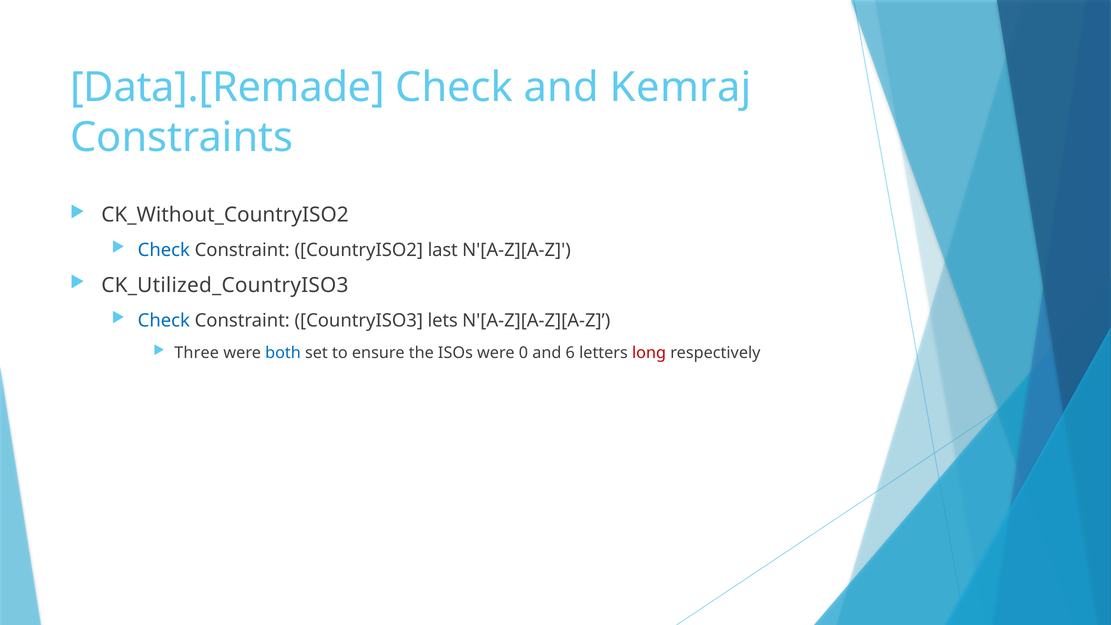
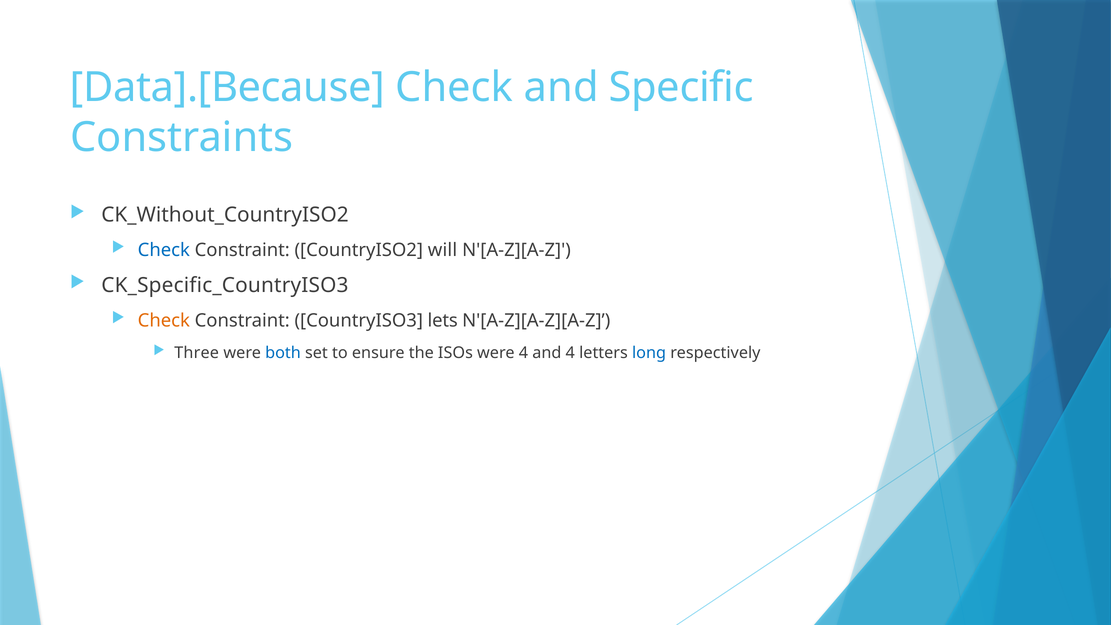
Data].[Remade: Data].[Remade -> Data].[Because
Kemraj: Kemraj -> Specific
last: last -> will
CK_Utilized_CountryISO3: CK_Utilized_CountryISO3 -> CK_Specific_CountryISO3
Check at (164, 320) colour: blue -> orange
were 0: 0 -> 4
and 6: 6 -> 4
long colour: red -> blue
